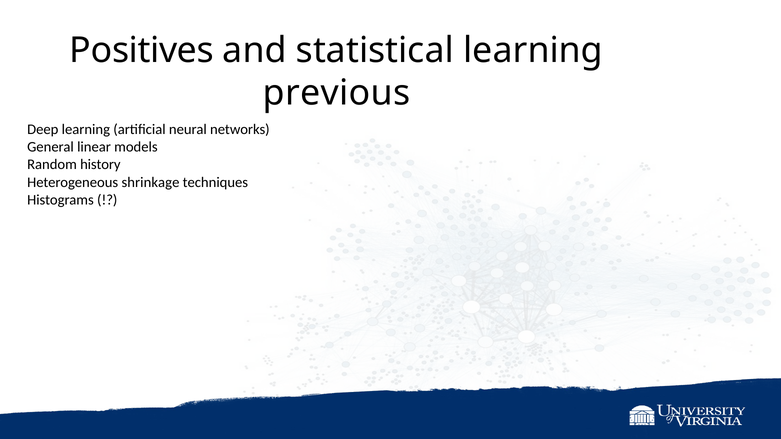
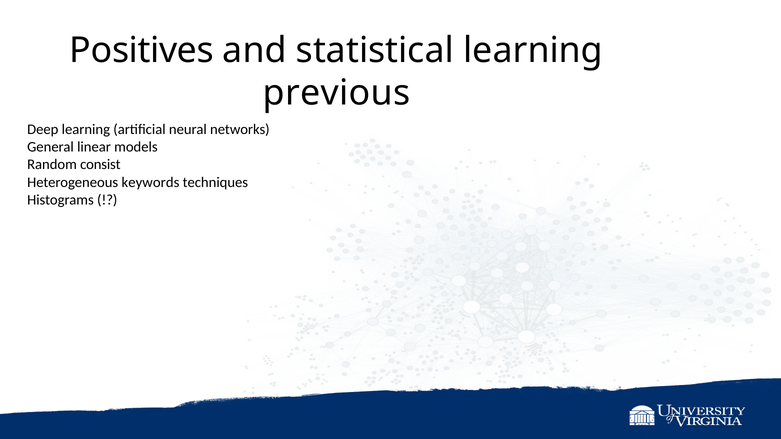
history: history -> consist
shrinkage: shrinkage -> keywords
